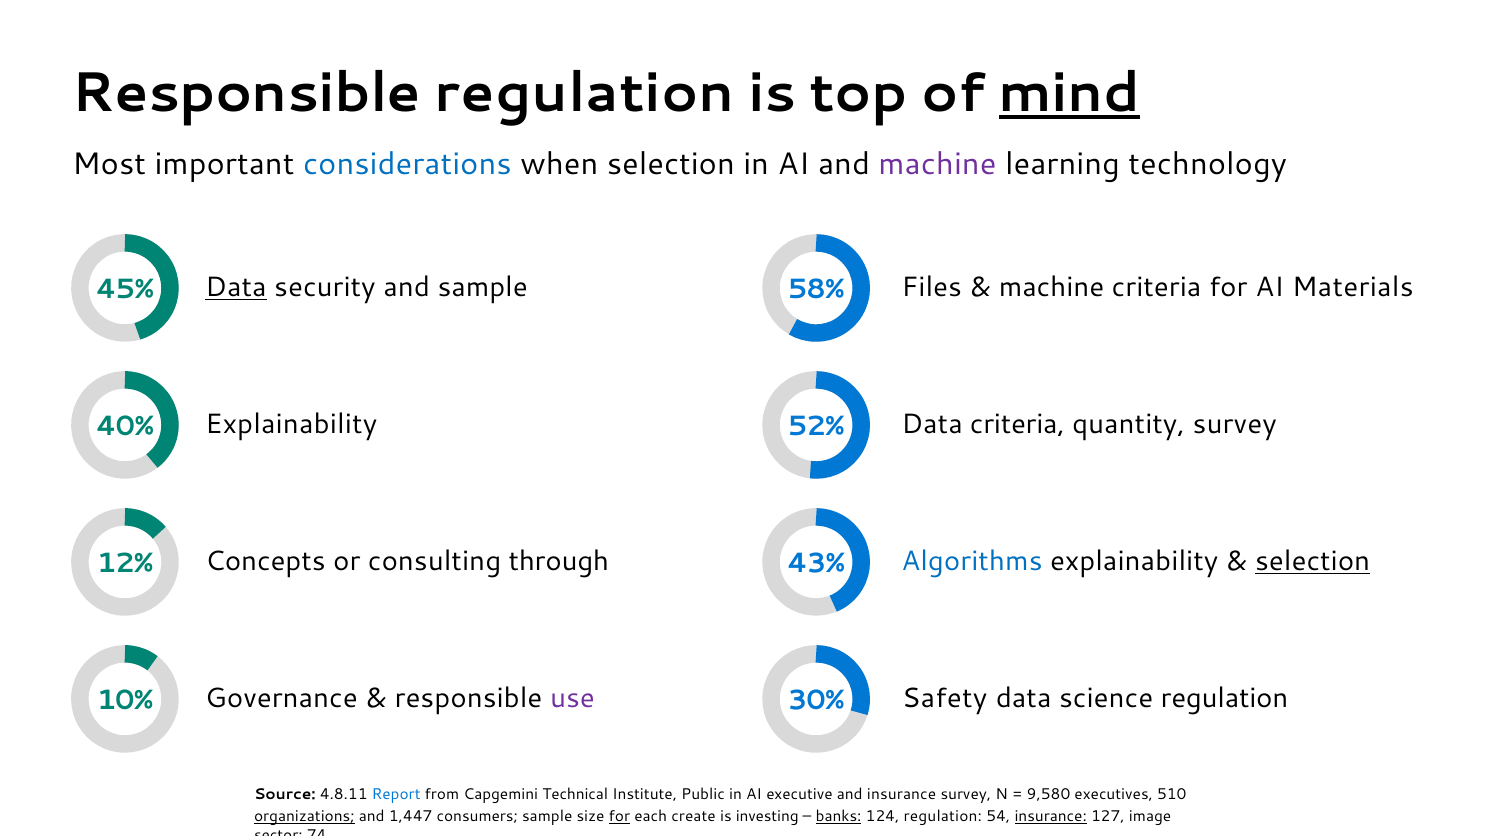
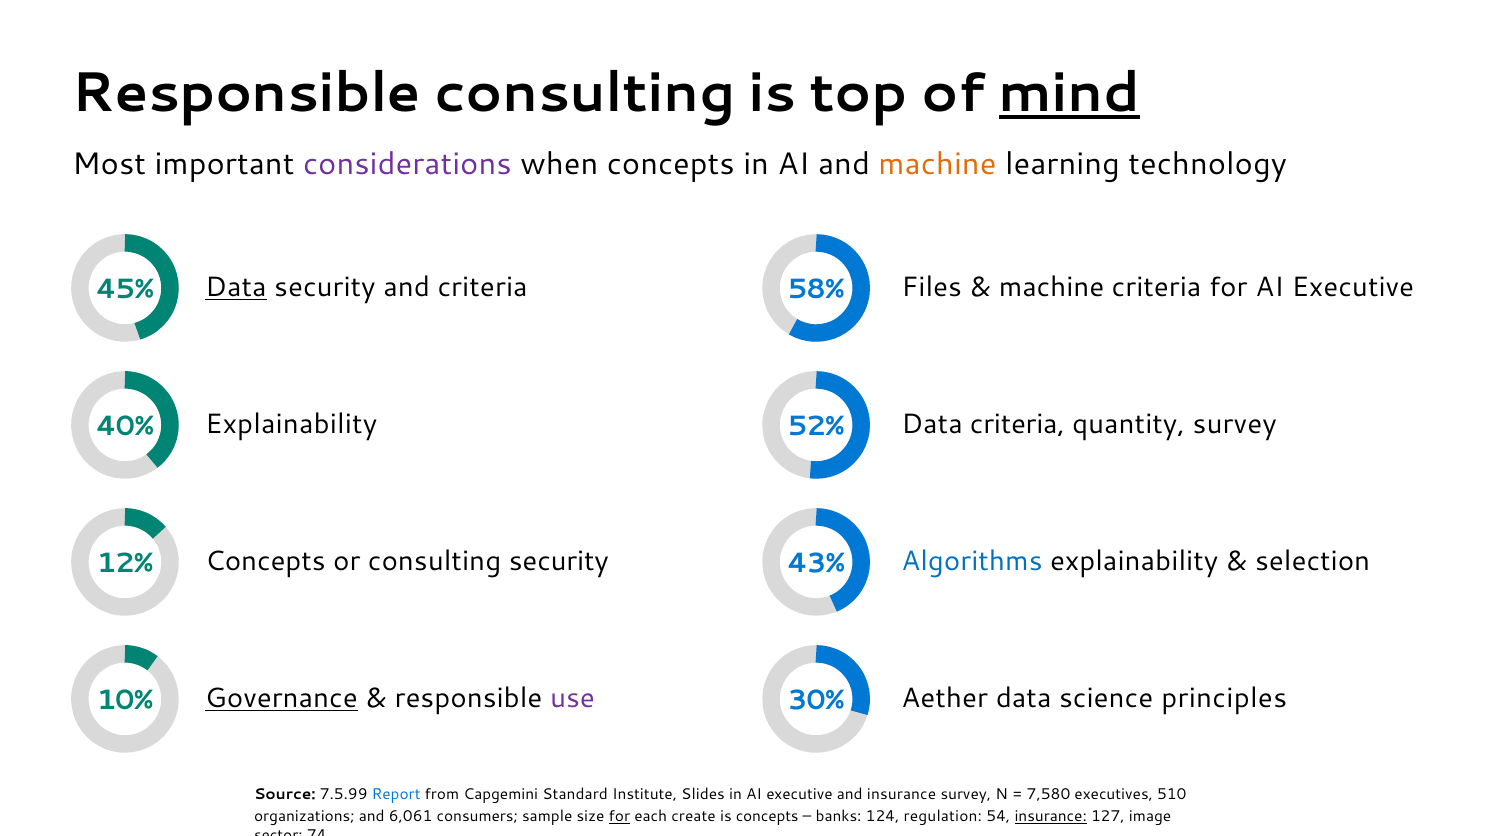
Responsible regulation: regulation -> consulting
considerations colour: blue -> purple
when selection: selection -> concepts
machine at (937, 164) colour: purple -> orange
and sample: sample -> criteria
for AI Materials: Materials -> Executive
consulting through: through -> security
selection at (1313, 562) underline: present -> none
Governance underline: none -> present
Safety: Safety -> Aether
science regulation: regulation -> principles
4.8.11: 4.8.11 -> 7.5.99
Technical: Technical -> Standard
Public: Public -> Slides
9,580: 9,580 -> 7,580
organizations underline: present -> none
1,447: 1,447 -> 6,061
is investing: investing -> concepts
banks underline: present -> none
